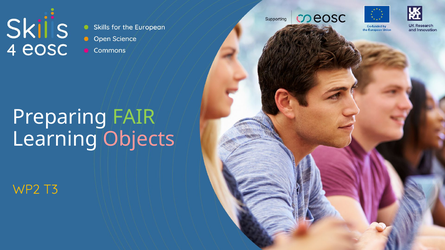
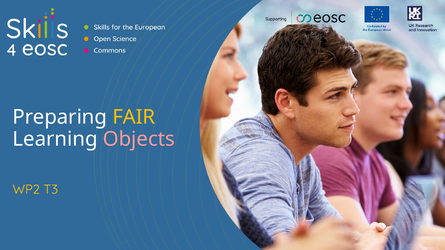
FAIR colour: light green -> yellow
